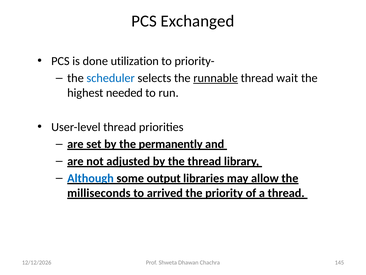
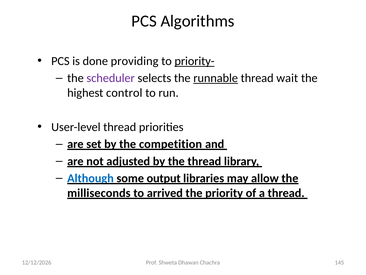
Exchanged: Exchanged -> Algorithms
utilization: utilization -> providing
priority- underline: none -> present
scheduler colour: blue -> purple
needed: needed -> control
permanently: permanently -> competition
